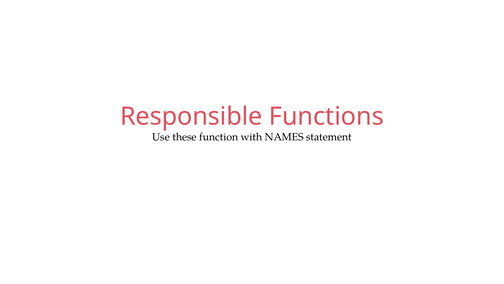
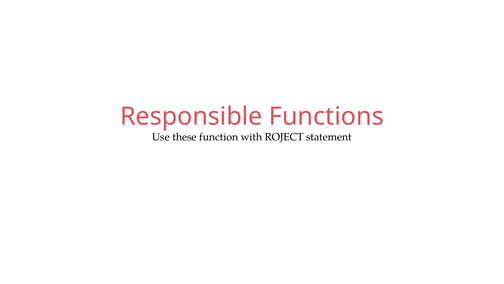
NAMES: NAMES -> ROJECT
